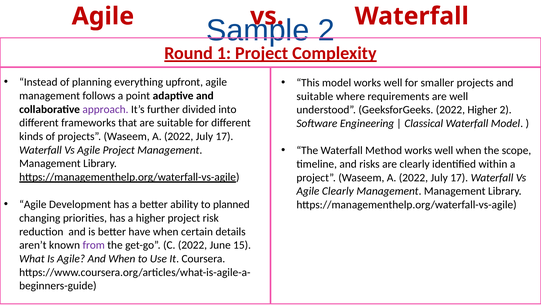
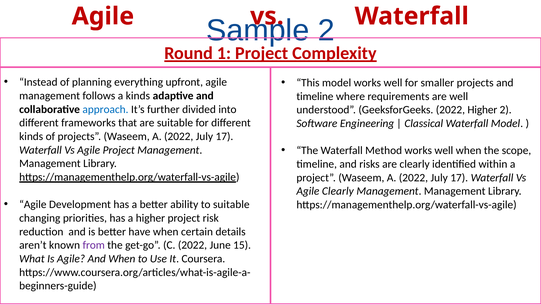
a point: point -> kinds
suitable at (315, 96): suitable -> timeline
approach colour: purple -> blue
to planned: planned -> suitable
